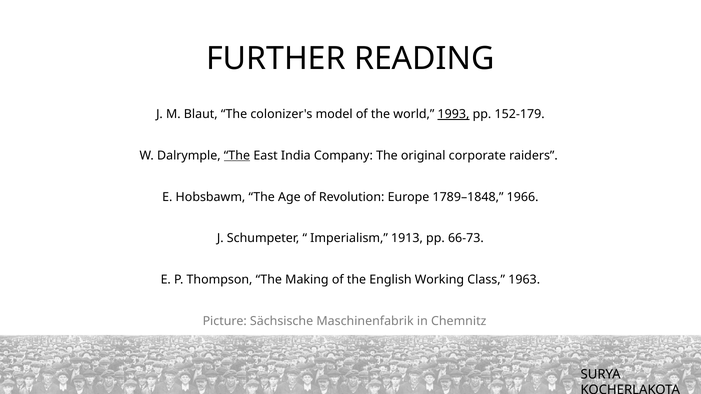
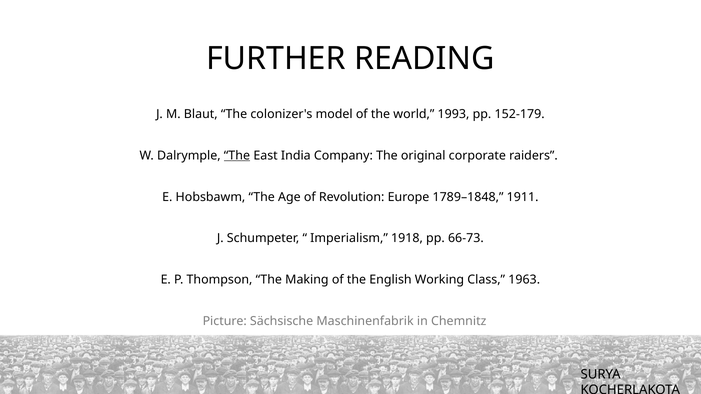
1993 underline: present -> none
1966: 1966 -> 1911
1913: 1913 -> 1918
